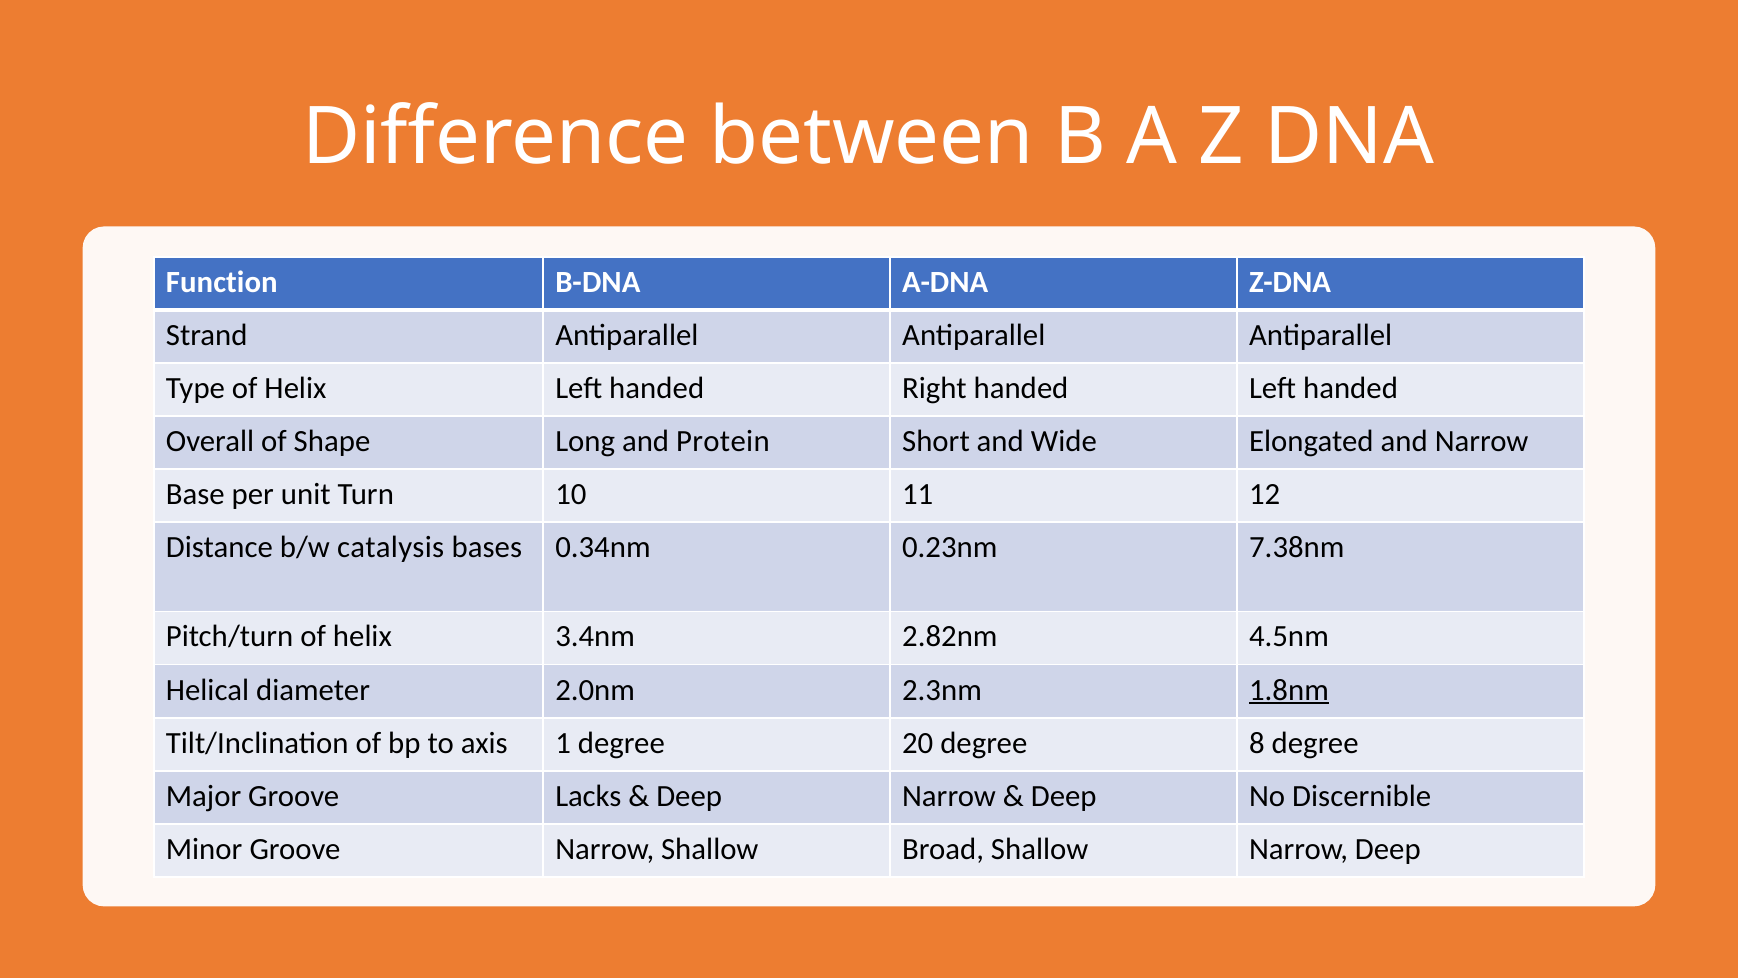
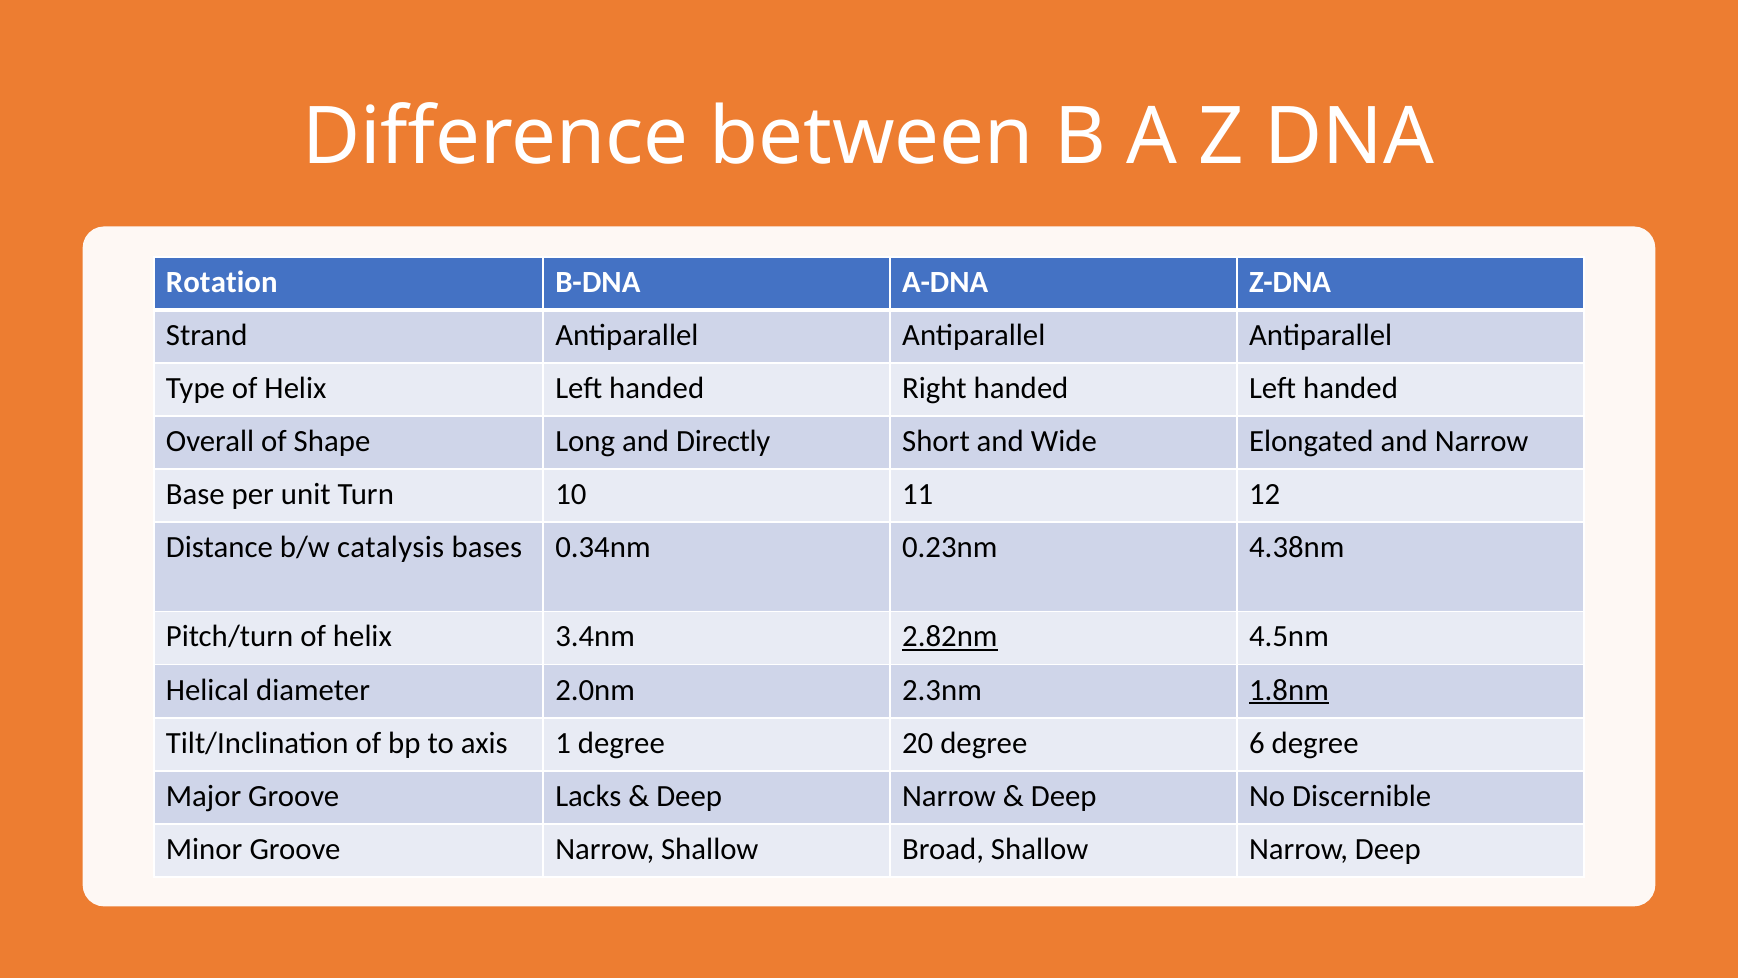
Function: Function -> Rotation
Protein: Protein -> Directly
7.38nm: 7.38nm -> 4.38nm
2.82nm underline: none -> present
8: 8 -> 6
